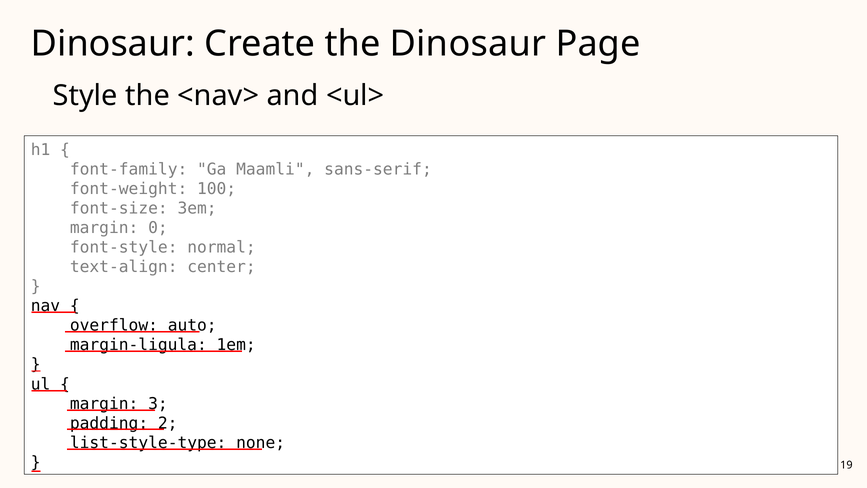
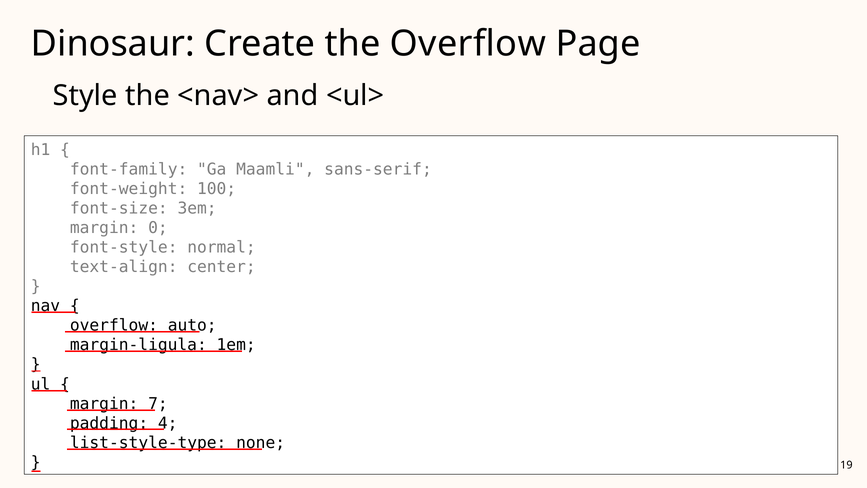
the Dinosaur: Dinosaur -> Overflow
3: 3 -> 7
2: 2 -> 4
